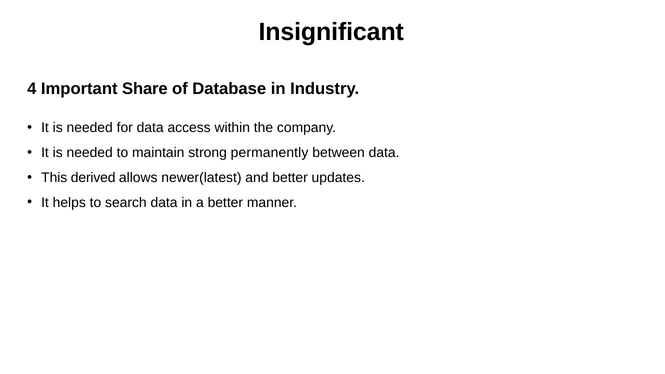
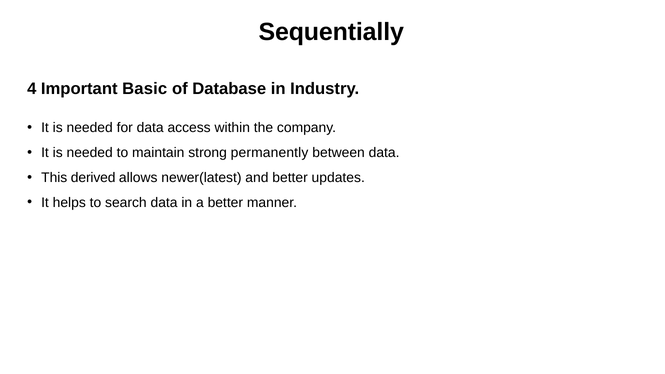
Insignificant: Insignificant -> Sequentially
Share: Share -> Basic
